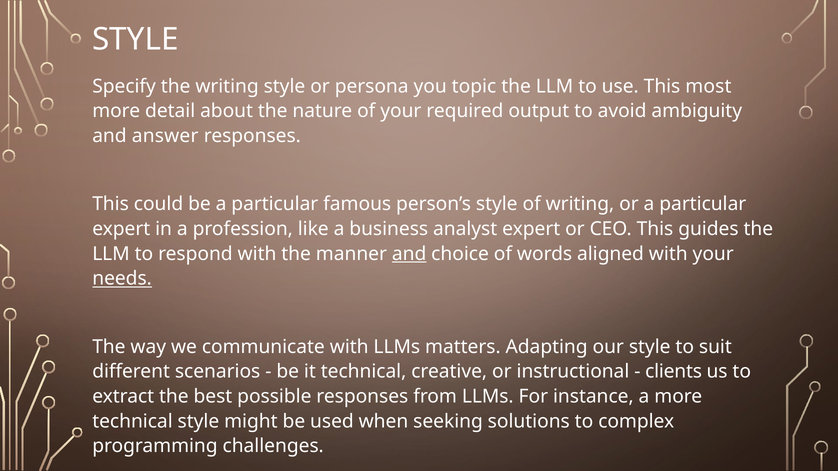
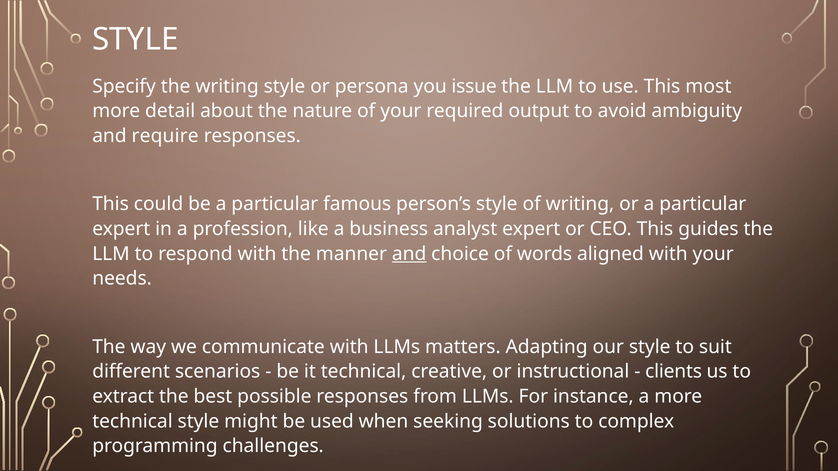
topic: topic -> issue
answer: answer -> require
needs underline: present -> none
